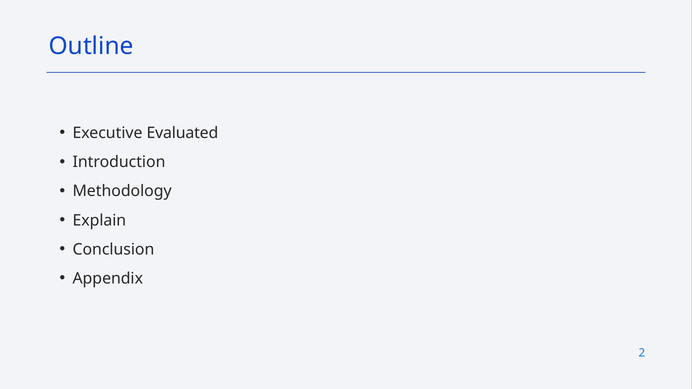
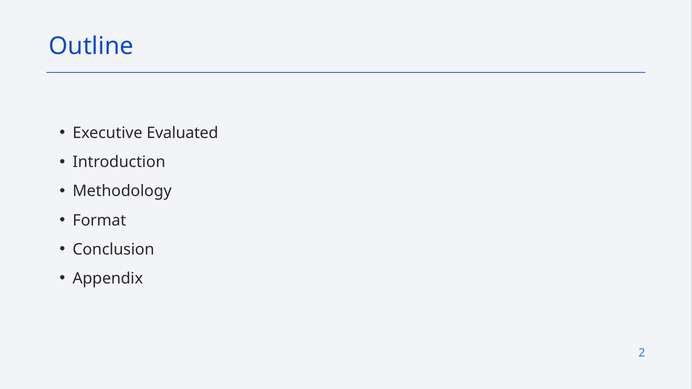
Explain: Explain -> Format
